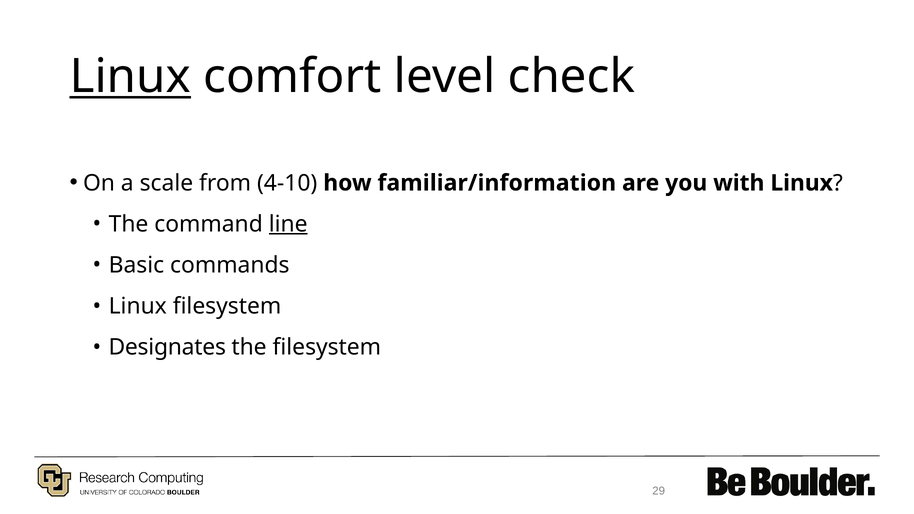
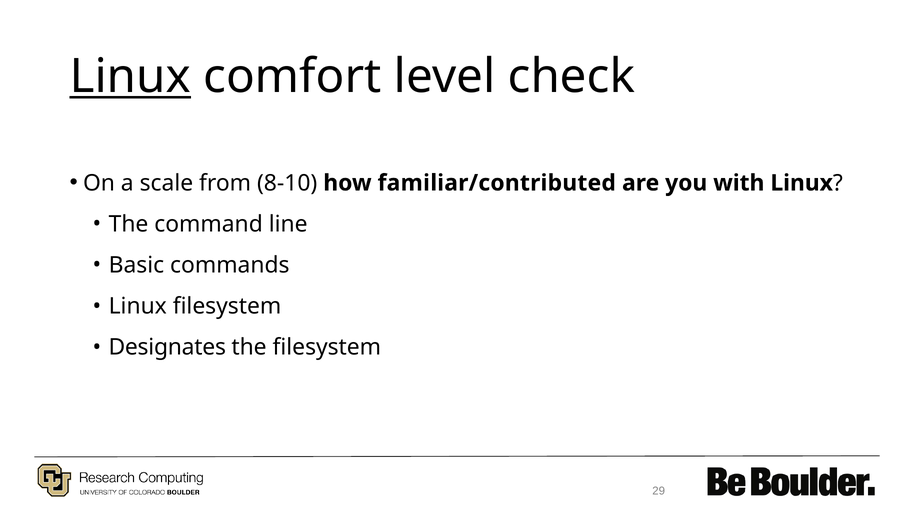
4-10: 4-10 -> 8-10
familiar/information: familiar/information -> familiar/contributed
line underline: present -> none
